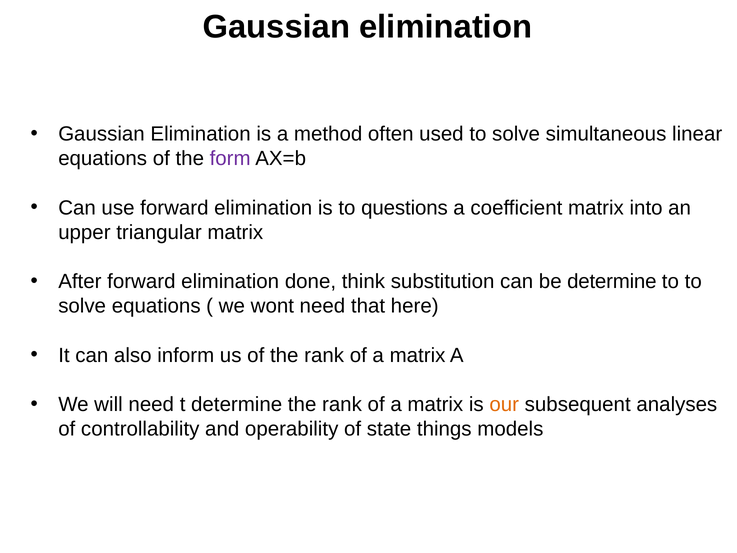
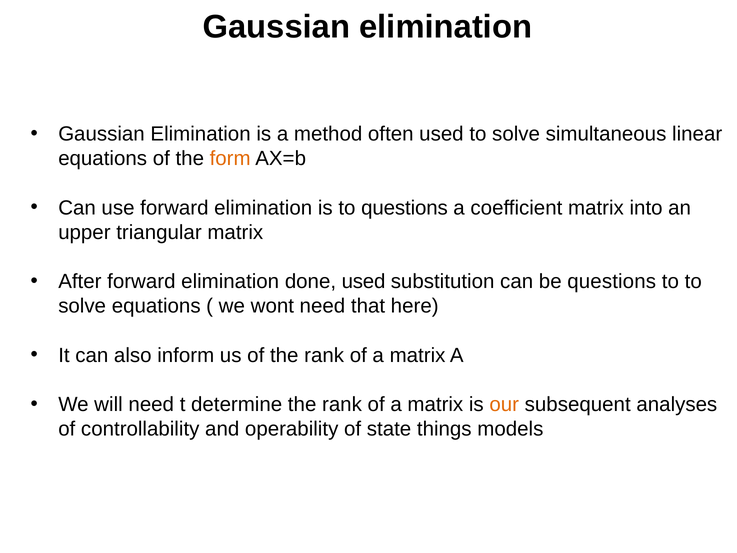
form colour: purple -> orange
done think: think -> used
be determine: determine -> questions
